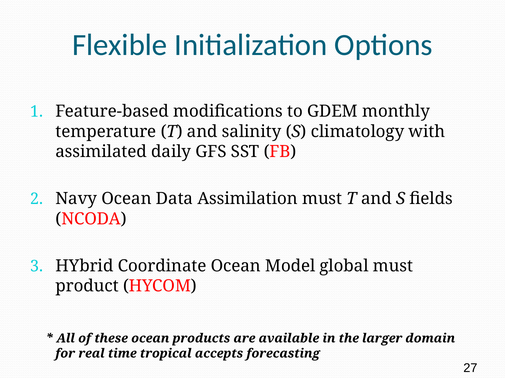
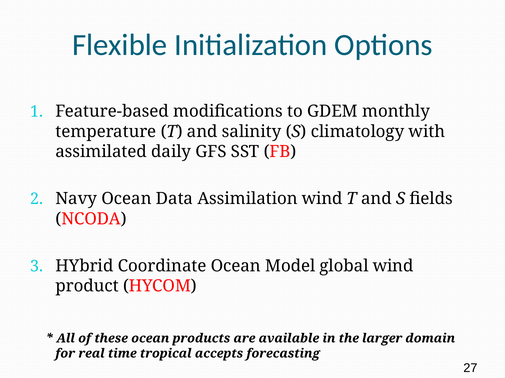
Assimilation must: must -> wind
global must: must -> wind
